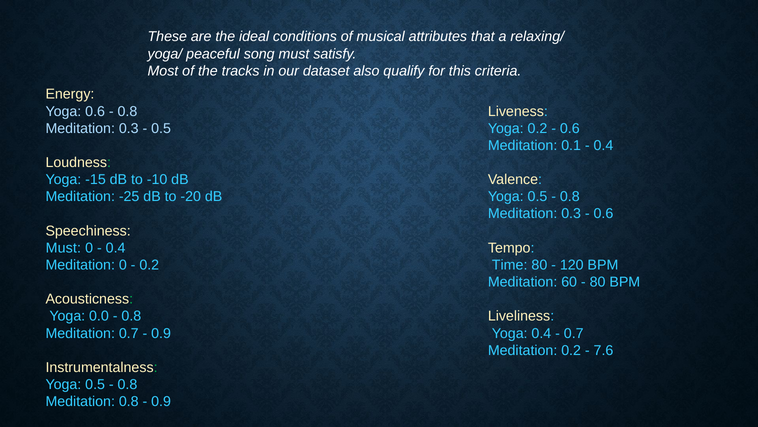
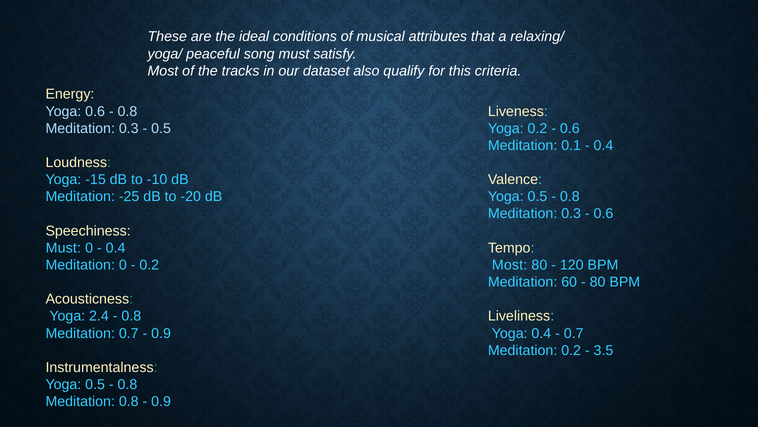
Time at (510, 265): Time -> Most
0.0: 0.0 -> 2.4
7.6: 7.6 -> 3.5
